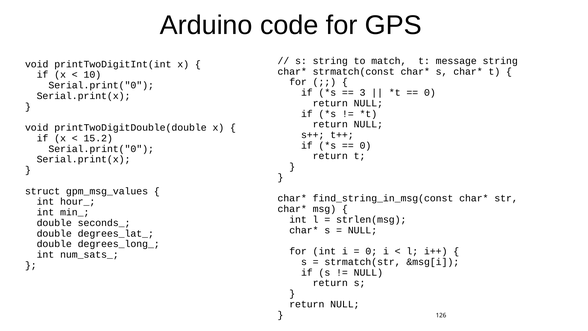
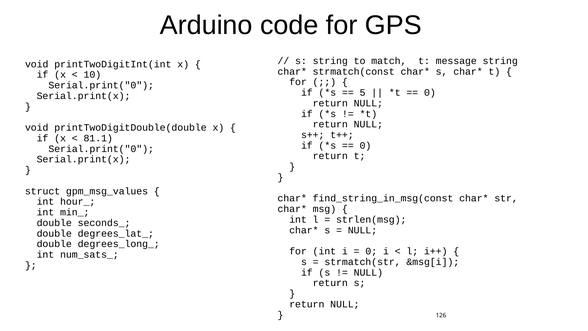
3: 3 -> 5
15.2: 15.2 -> 81.1
